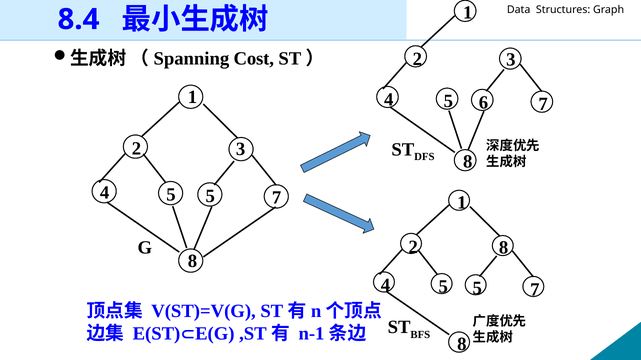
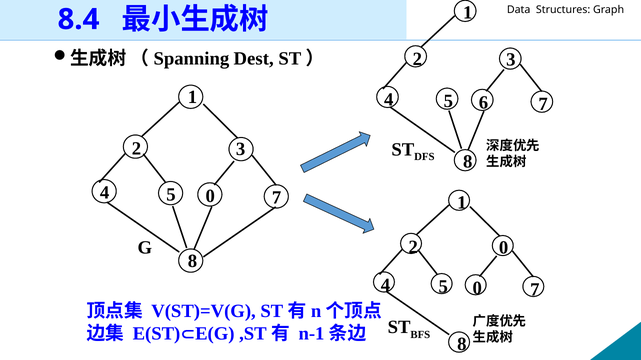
Cost: Cost -> Dest
5 at (210, 196): 5 -> 0
2 8: 8 -> 0
5 at (477, 289): 5 -> 0
